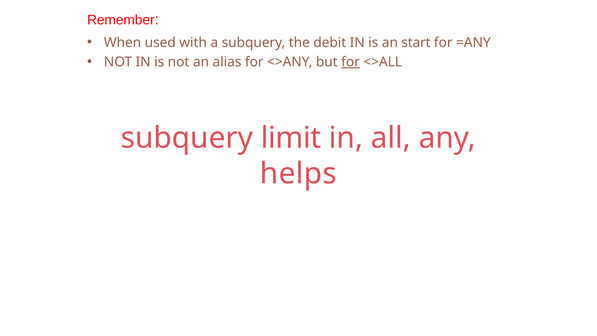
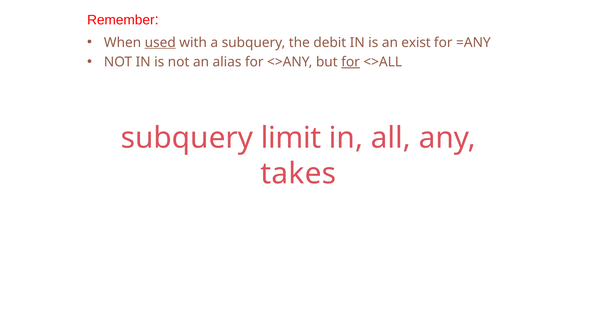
used underline: none -> present
start: start -> exist
helps: helps -> takes
